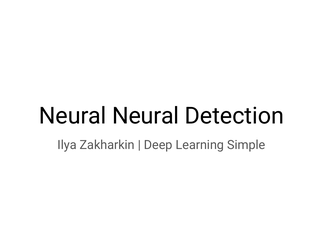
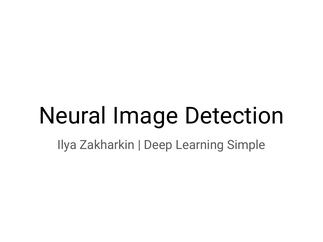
Neural Neural: Neural -> Image
